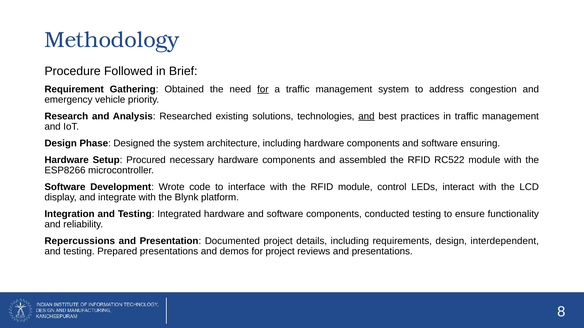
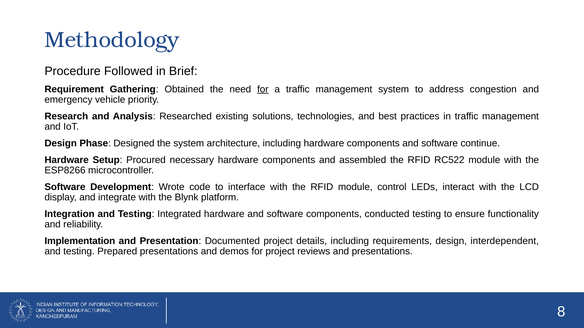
and at (366, 116) underline: present -> none
ensuring: ensuring -> continue
Repercussions: Repercussions -> Implementation
